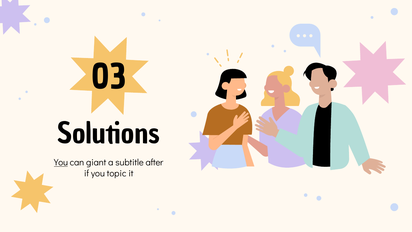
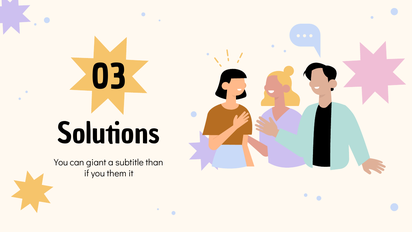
You at (61, 162) underline: present -> none
after: after -> than
topic: topic -> them
